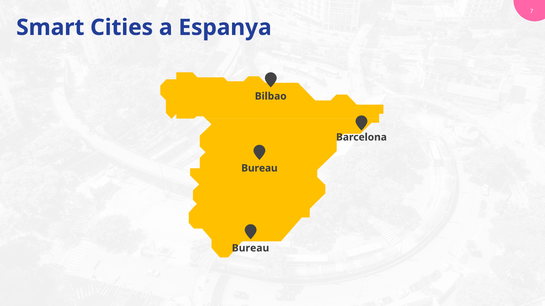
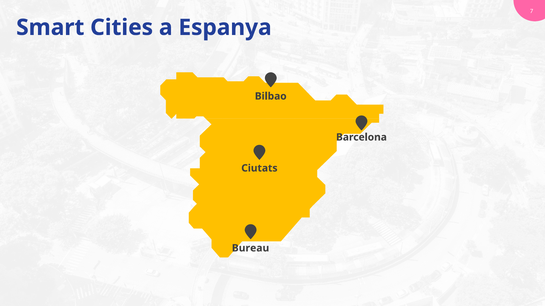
Bureau at (259, 168): Bureau -> Ciutats
